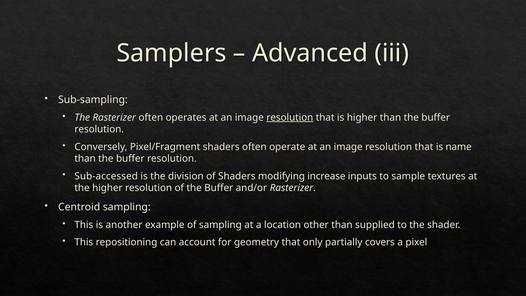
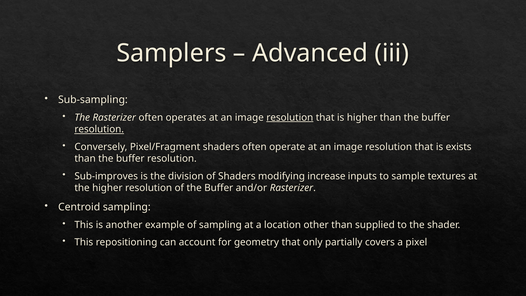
resolution at (99, 129) underline: none -> present
name: name -> exists
Sub-accessed: Sub-accessed -> Sub-improves
